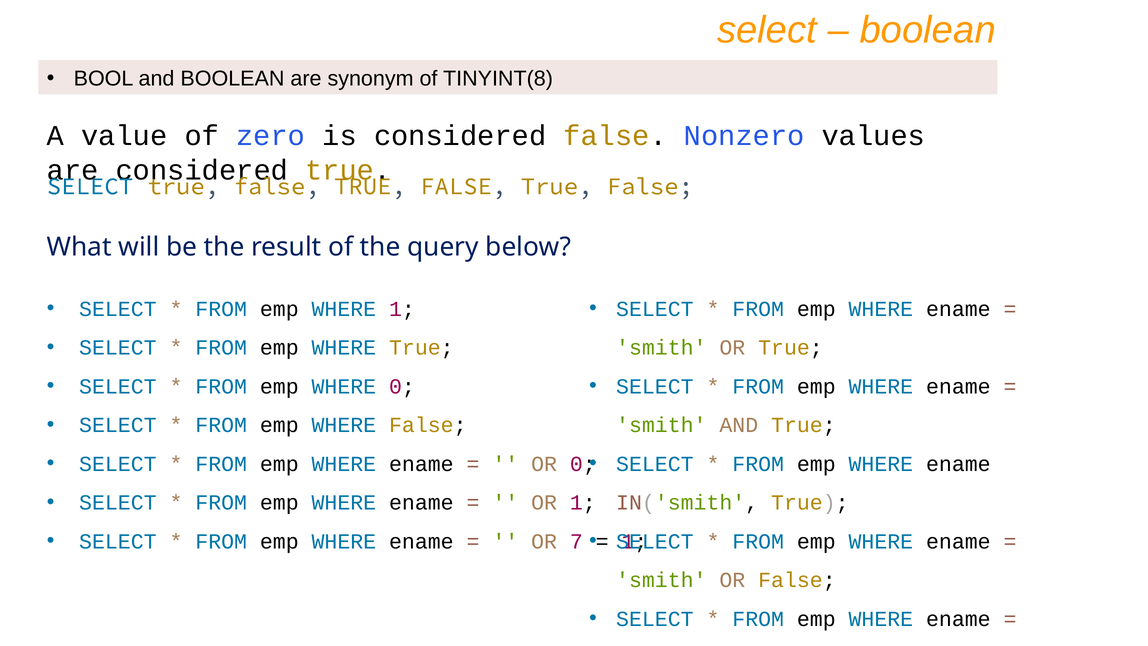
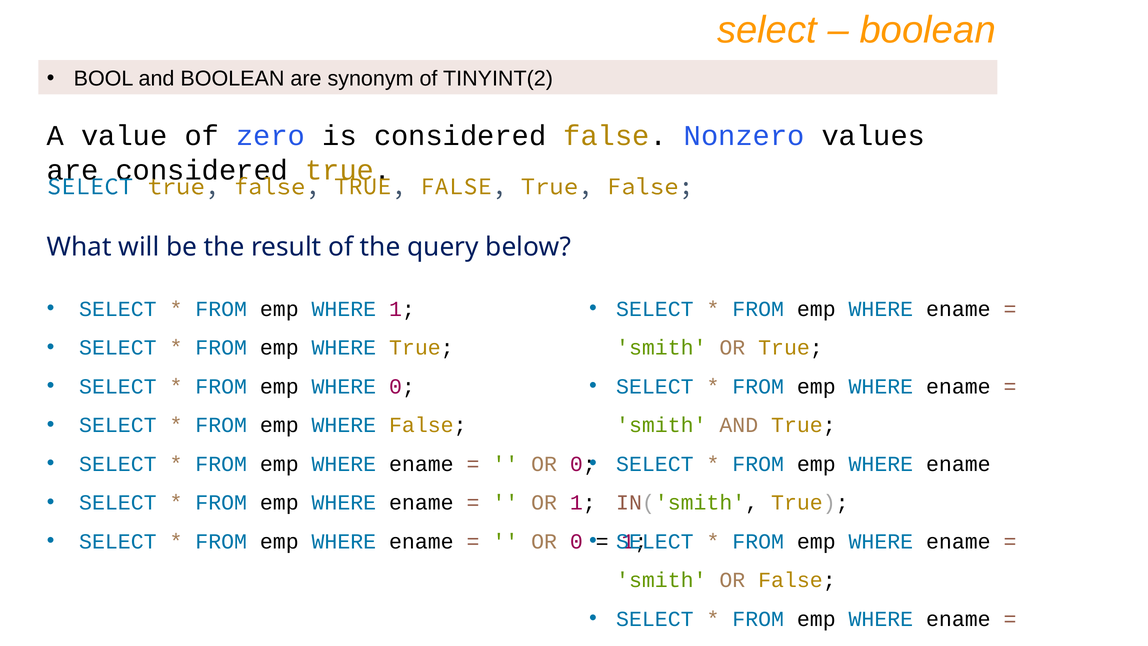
TINYINT(8: TINYINT(8 -> TINYINT(2
7 at (576, 541): 7 -> 0
